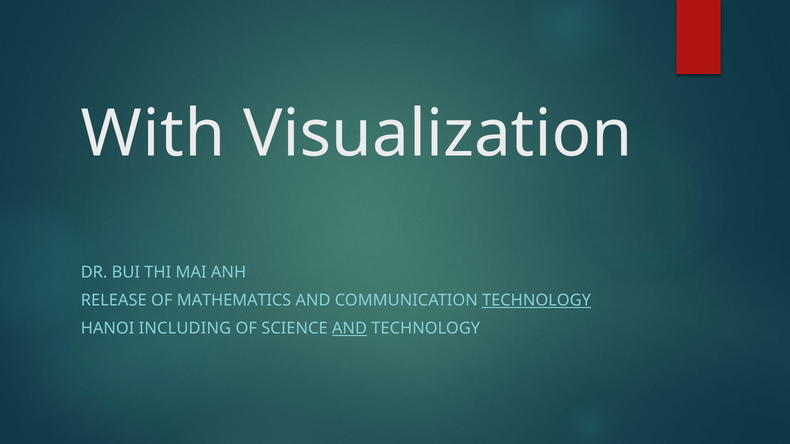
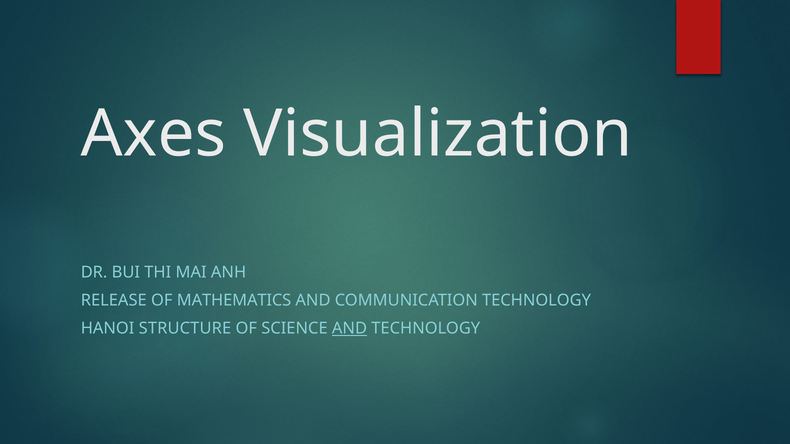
With: With -> Axes
TECHNOLOGY at (537, 301) underline: present -> none
INCLUDING: INCLUDING -> STRUCTURE
